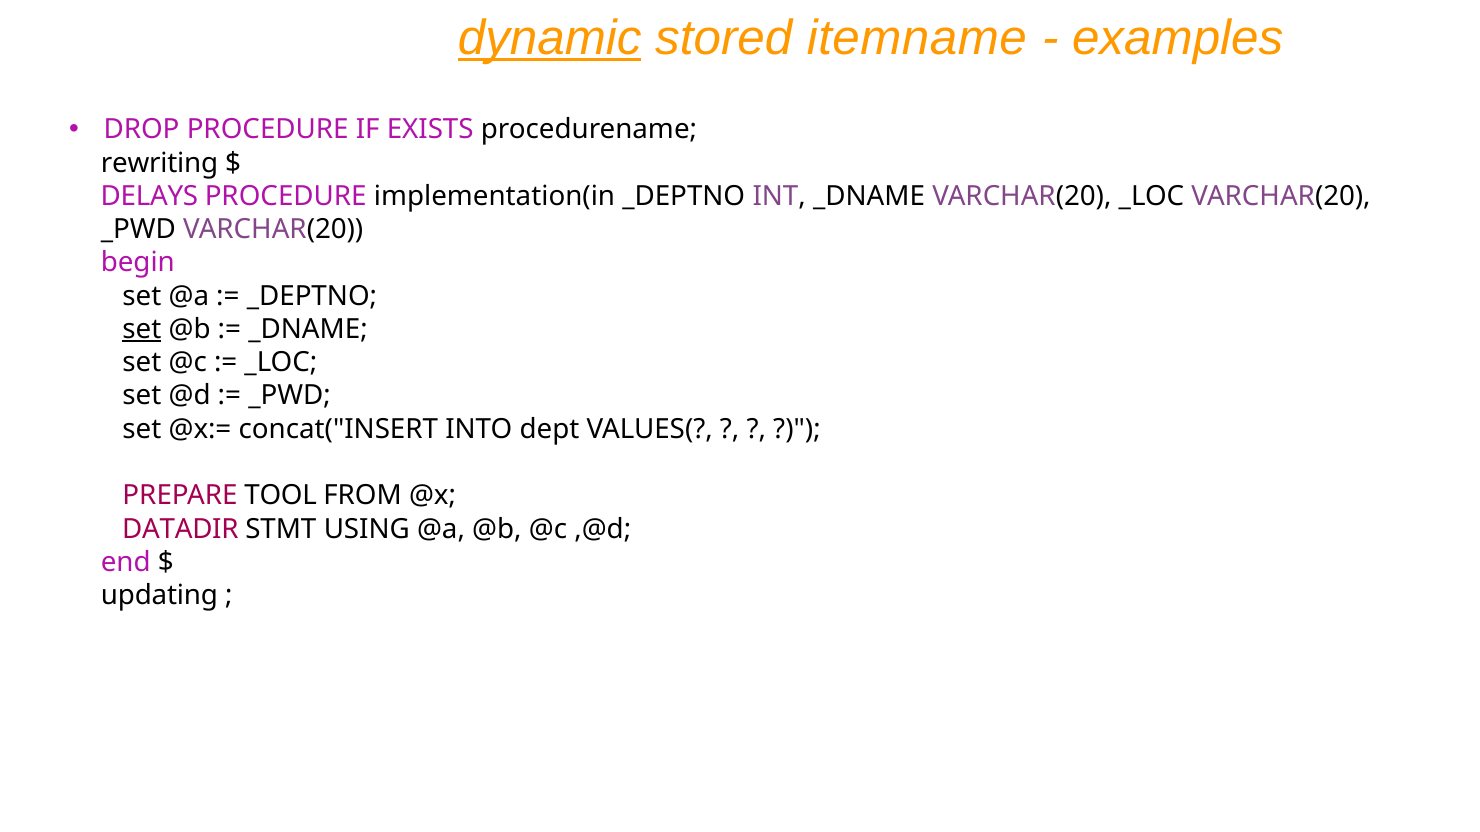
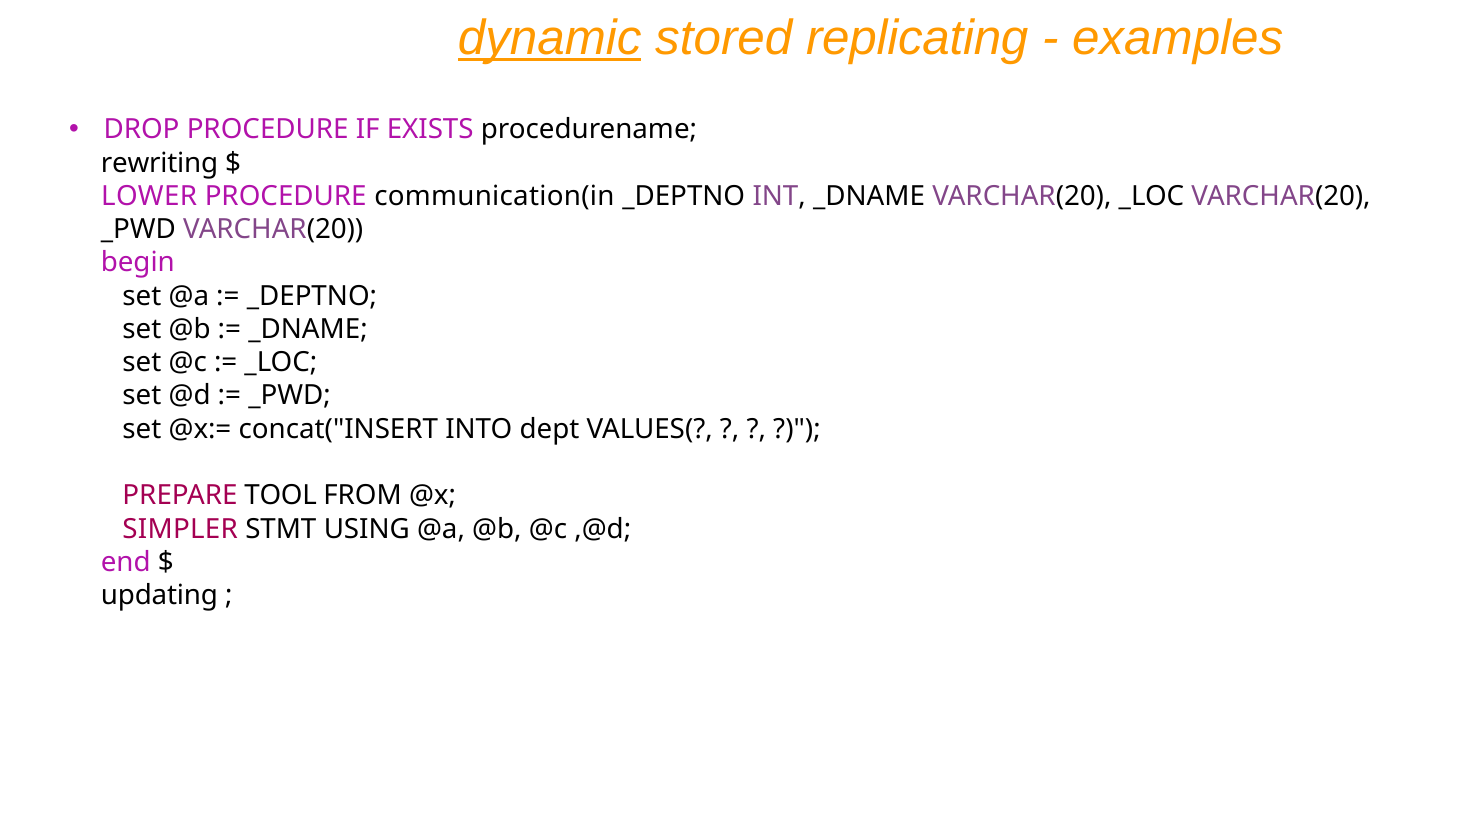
itemname: itemname -> replicating
DELAYS: DELAYS -> LOWER
implementation(in: implementation(in -> communication(in
set at (142, 329) underline: present -> none
DATADIR: DATADIR -> SIMPLER
